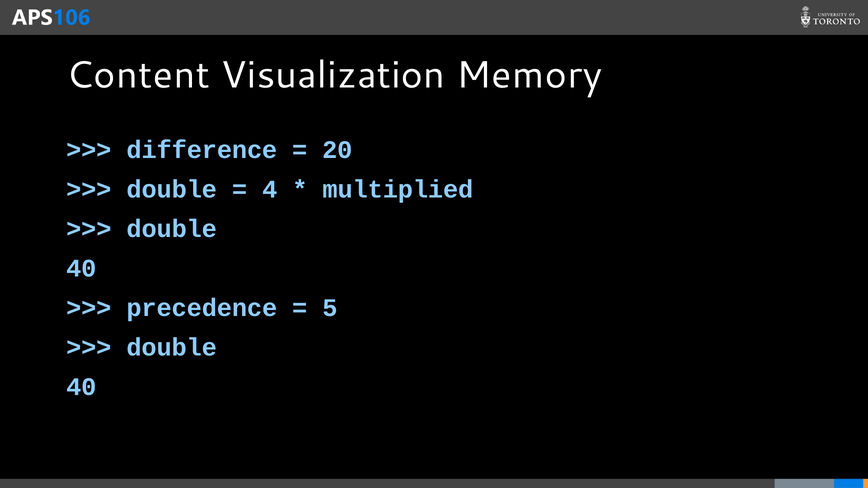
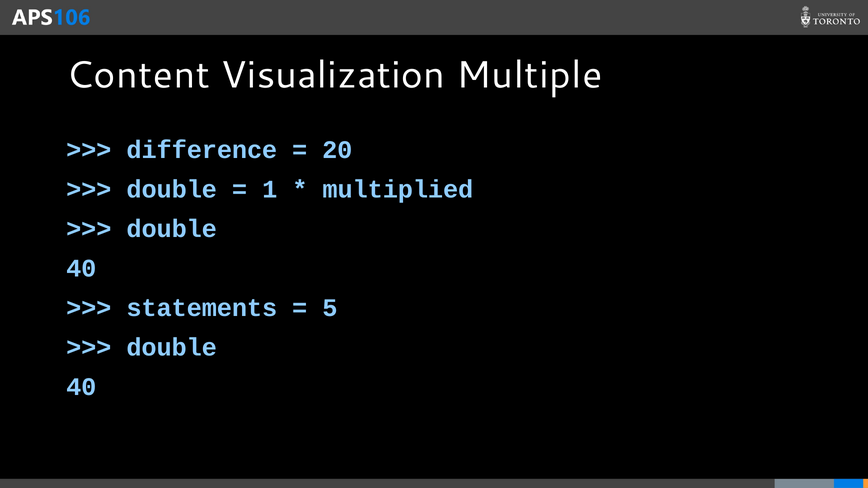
Memory: Memory -> Multiple
4: 4 -> 1
precedence: precedence -> statements
